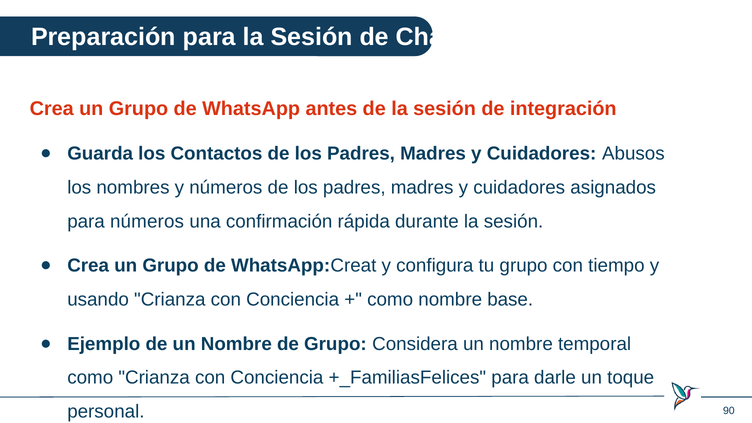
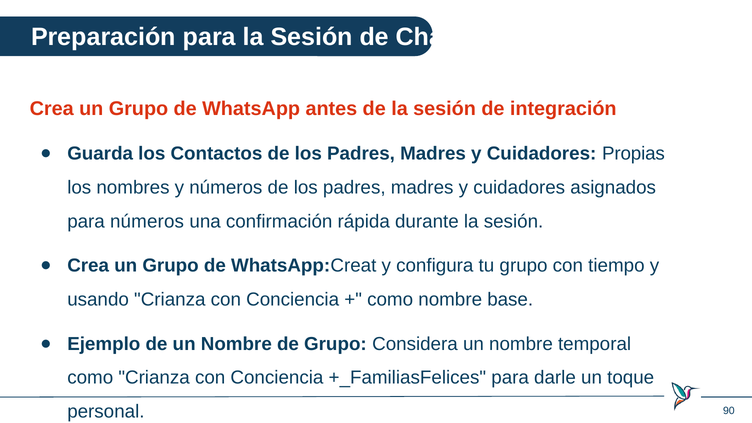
Abusos: Abusos -> Propias
